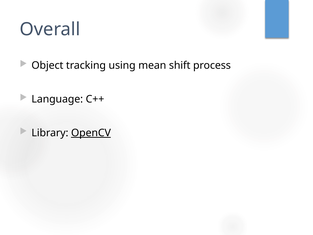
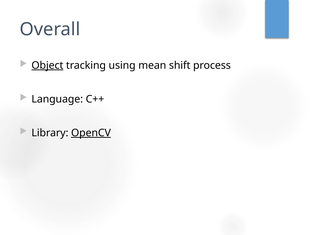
Object underline: none -> present
